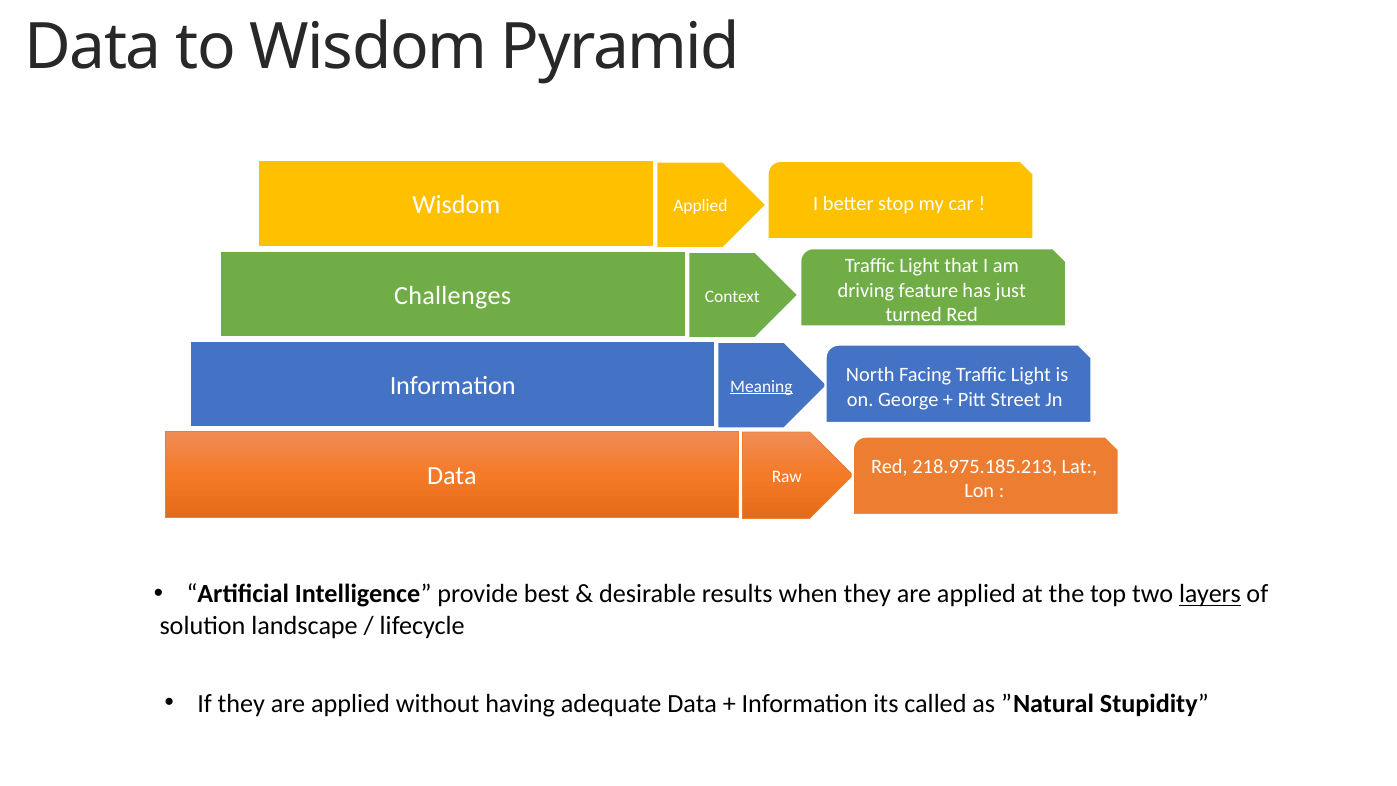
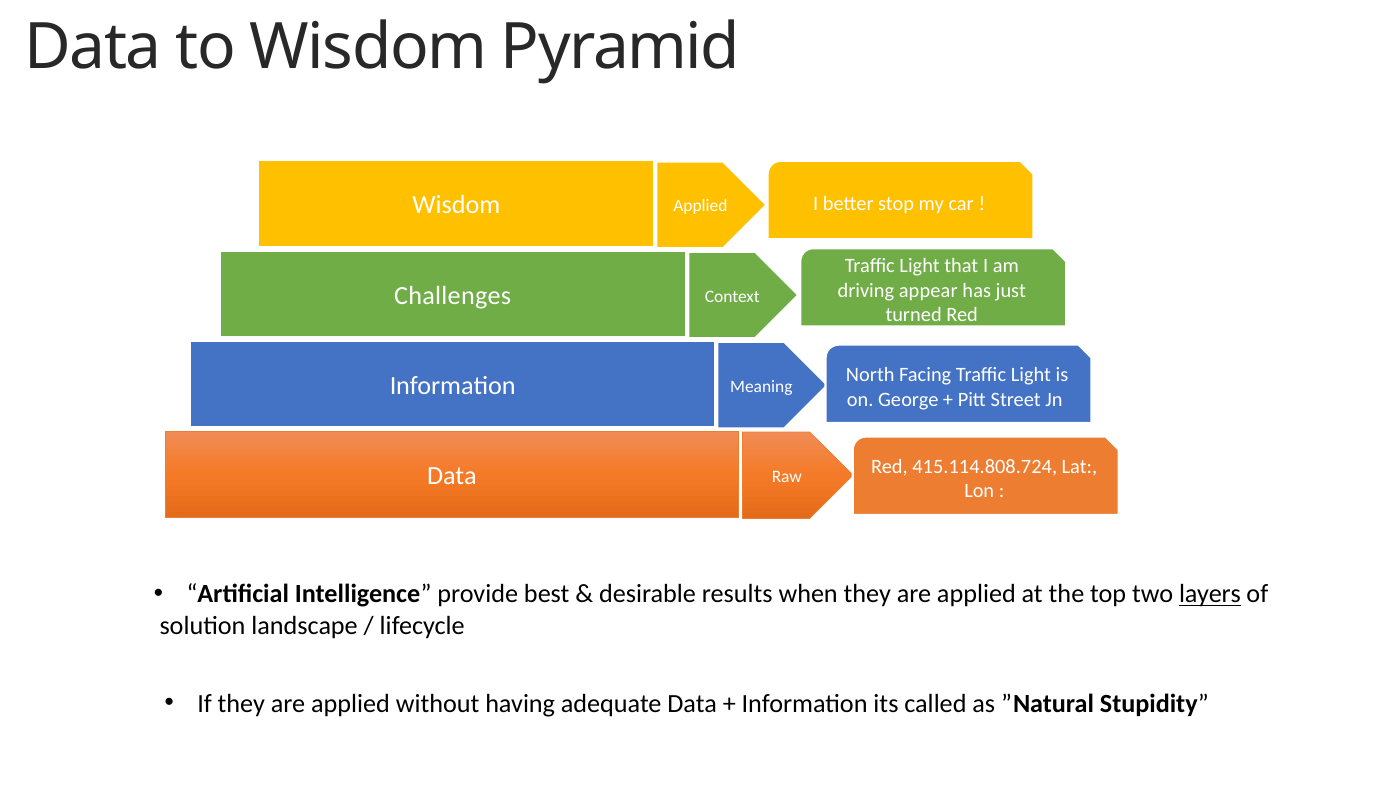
feature: feature -> appear
Meaning underline: present -> none
218.975.185.213: 218.975.185.213 -> 415.114.808.724
